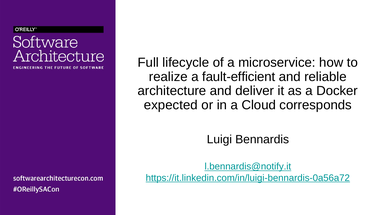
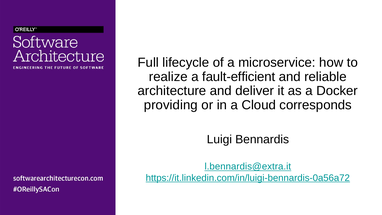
expected: expected -> providing
l.bennardis@notify.it: l.bennardis@notify.it -> l.bennardis@extra.it
